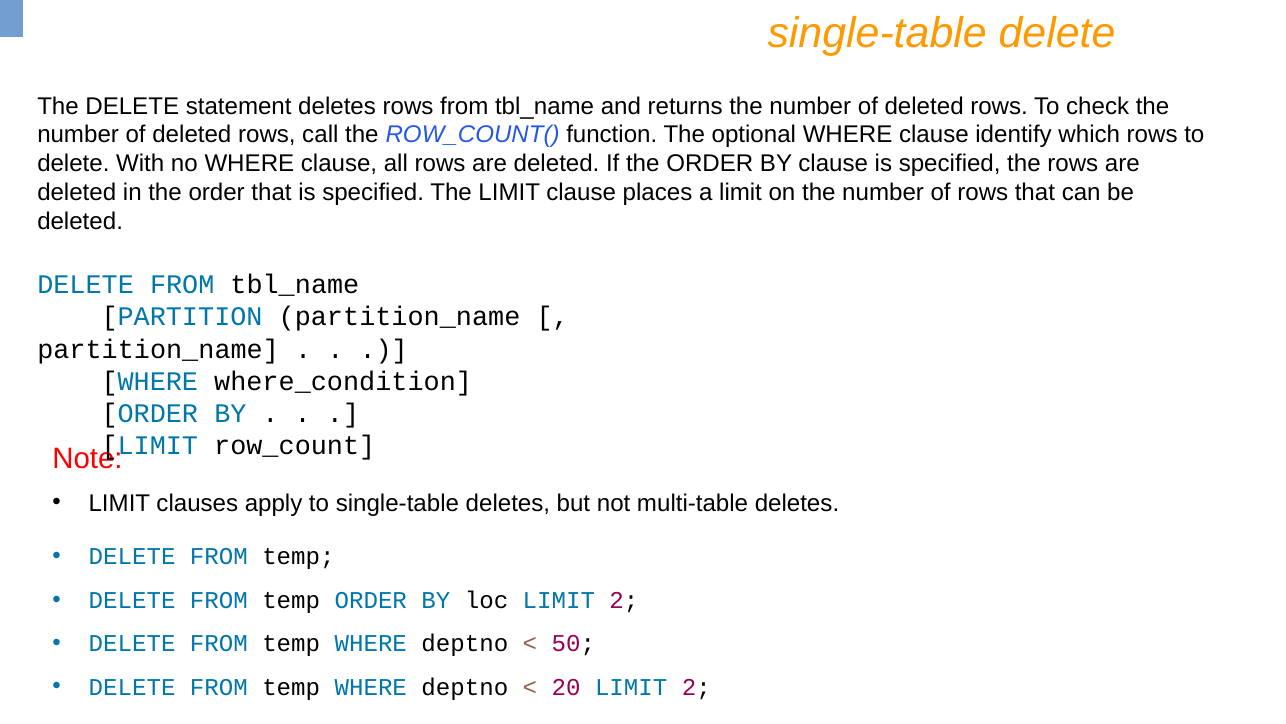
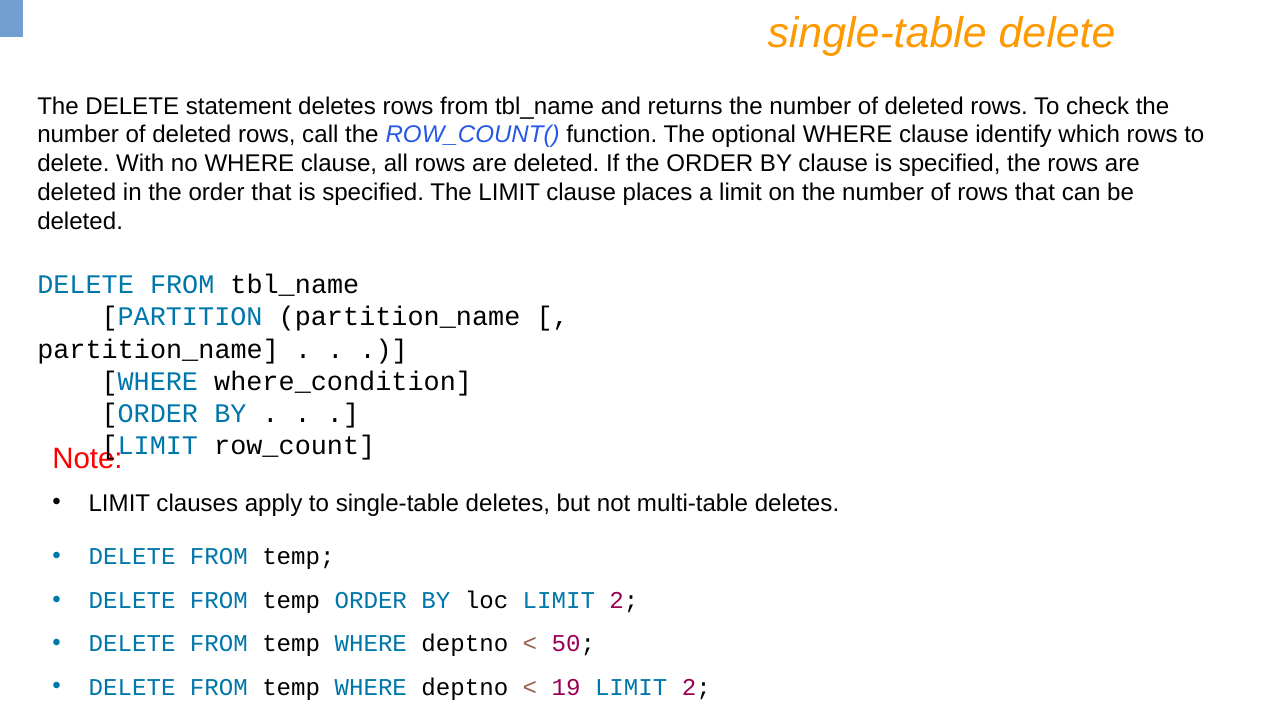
20: 20 -> 19
